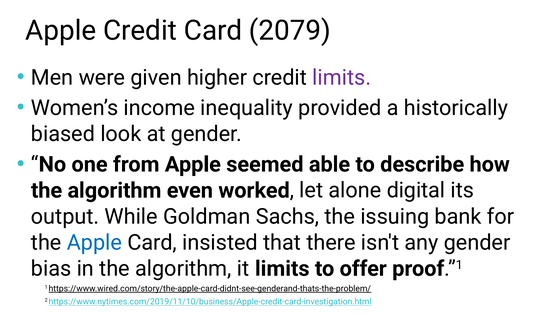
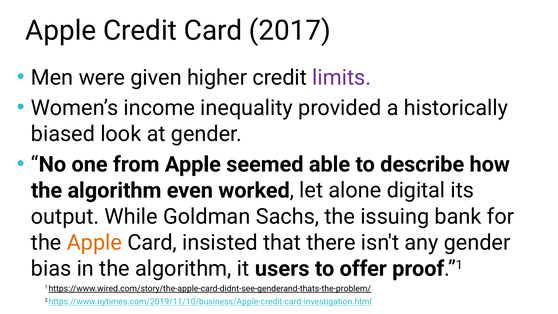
2079: 2079 -> 2017
Apple at (94, 243) colour: blue -> orange
it limits: limits -> users
